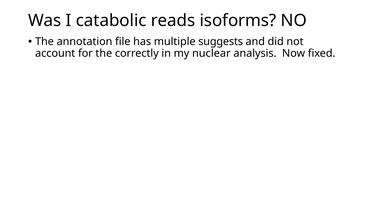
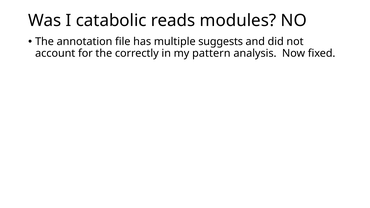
isoforms: isoforms -> modules
nuclear: nuclear -> pattern
